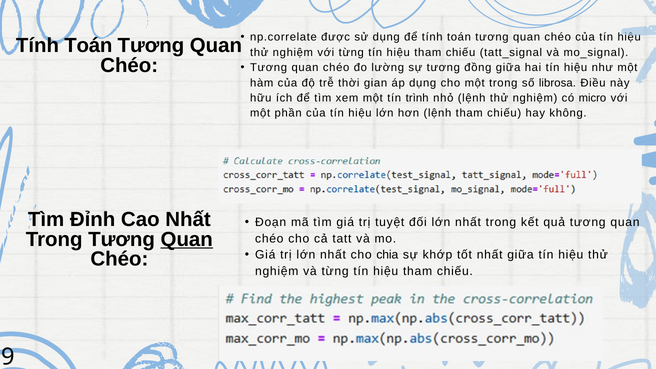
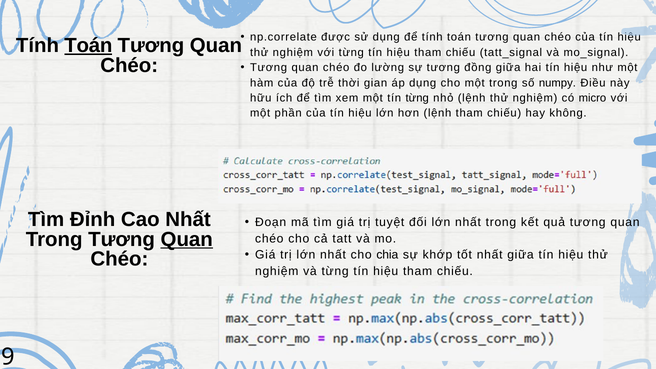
Toán at (88, 46) underline: none -> present
librosa: librosa -> numpy
tín trình: trình -> từng
